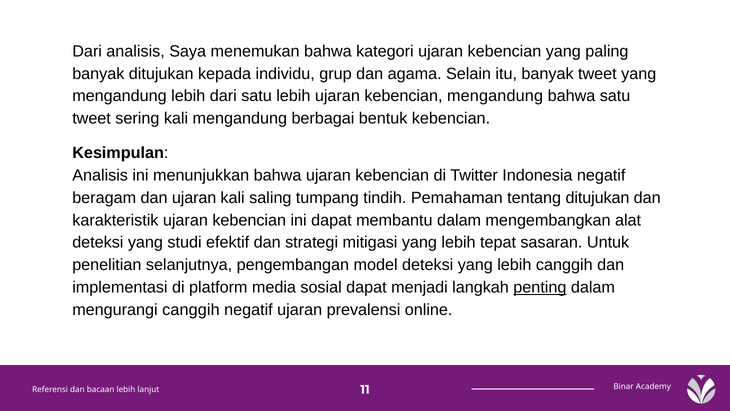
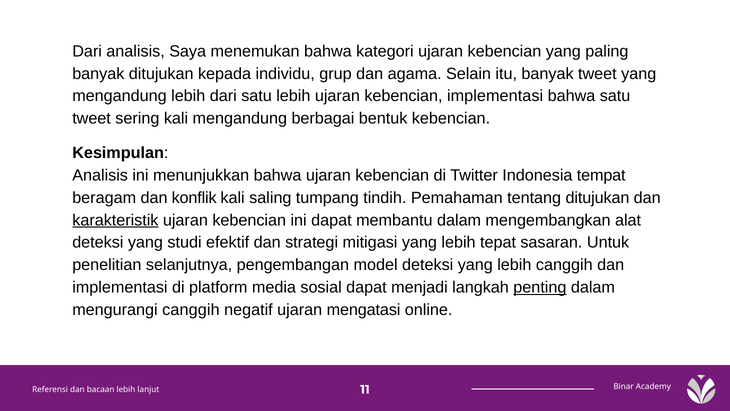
kebencian mengandung: mengandung -> implementasi
Indonesia negatif: negatif -> tempat
dan ujaran: ujaran -> konflik
karakteristik underline: none -> present
prevalensi: prevalensi -> mengatasi
